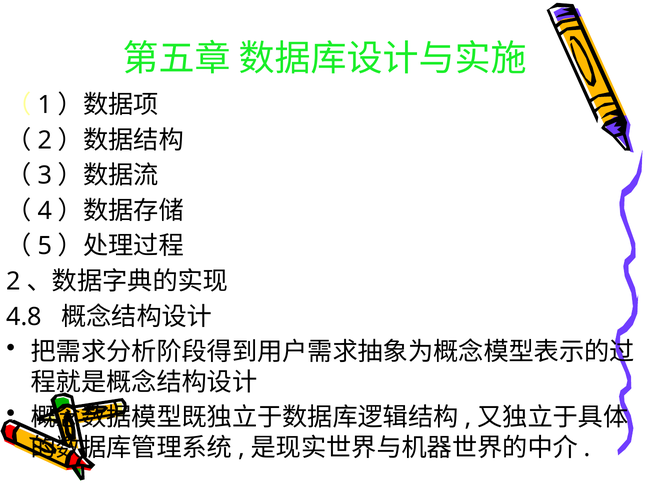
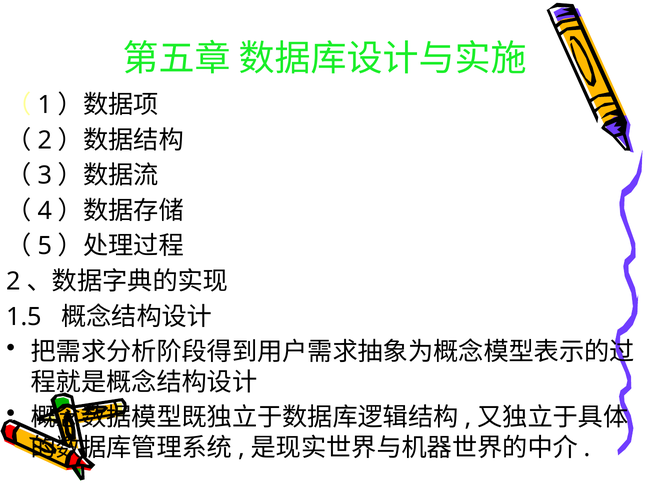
4.8: 4.8 -> 1.5
